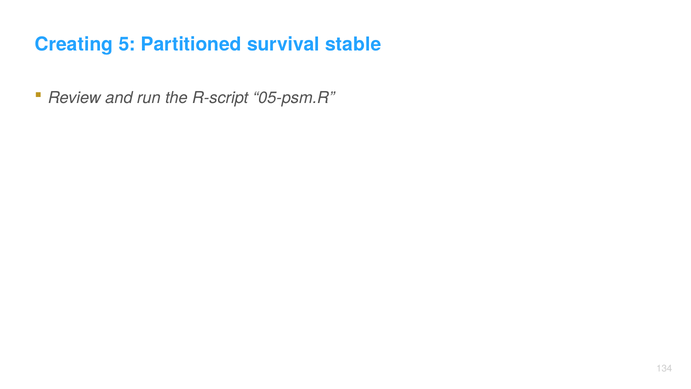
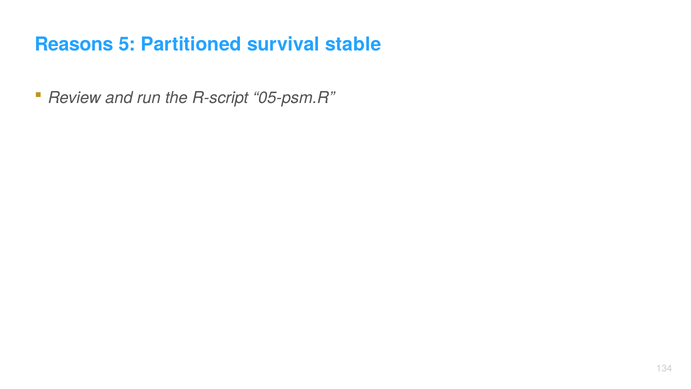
Creating: Creating -> Reasons
